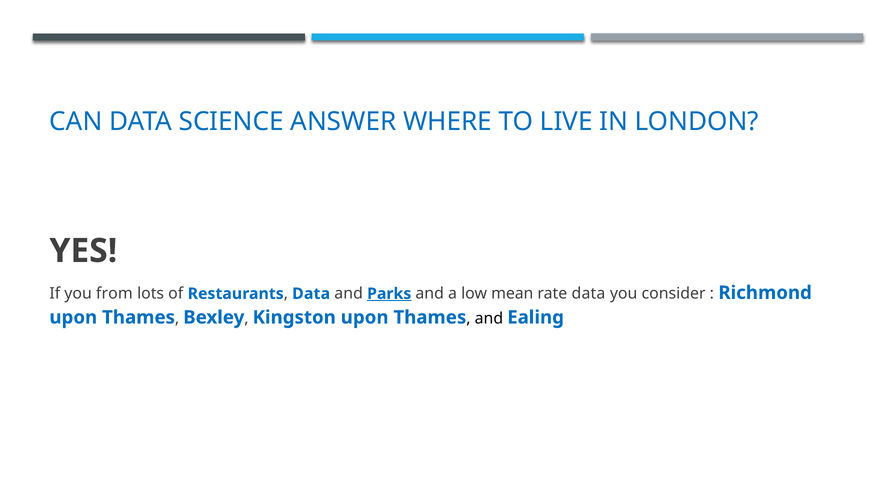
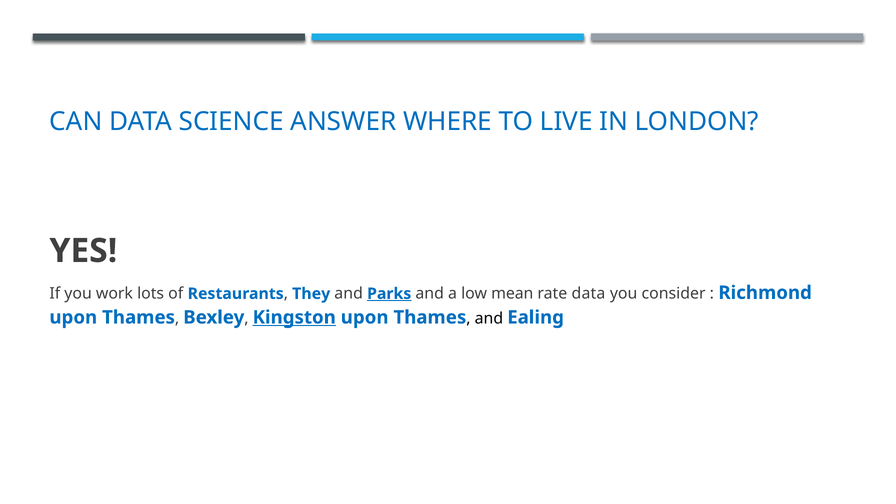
from: from -> work
Restaurants Data: Data -> They
Kingston underline: none -> present
